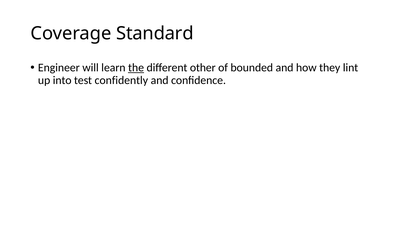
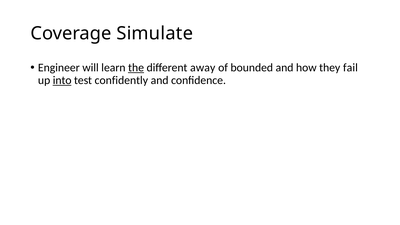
Standard: Standard -> Simulate
other: other -> away
lint: lint -> fail
into underline: none -> present
